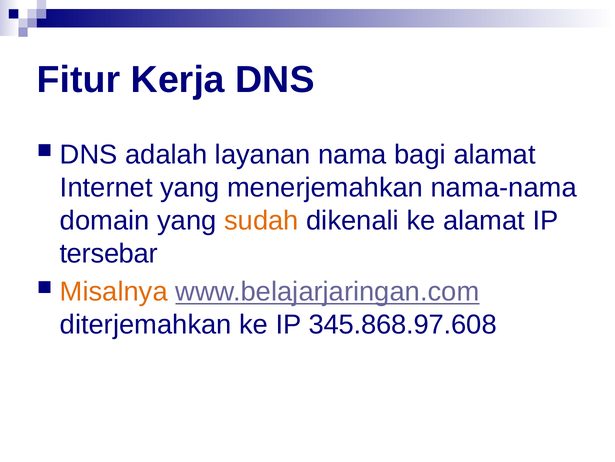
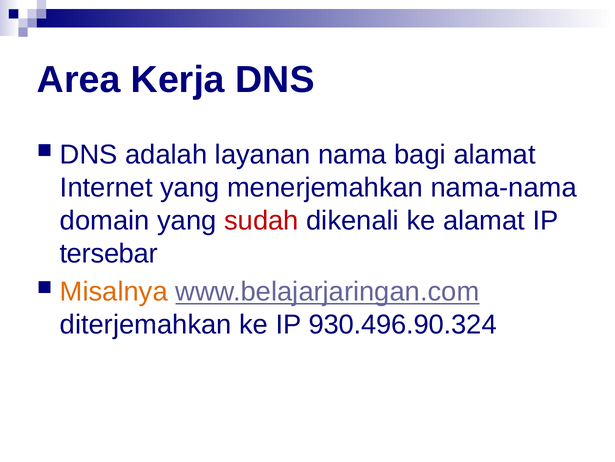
Fitur: Fitur -> Area
sudah colour: orange -> red
345.868.97.608: 345.868.97.608 -> 930.496.90.324
